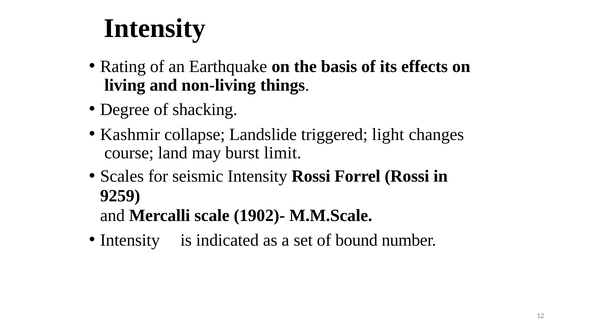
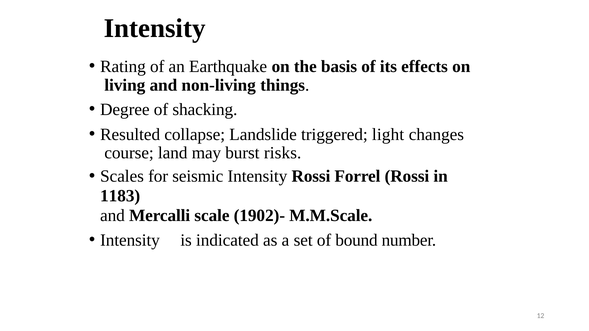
Kashmir: Kashmir -> Resulted
limit: limit -> risks
9259: 9259 -> 1183
